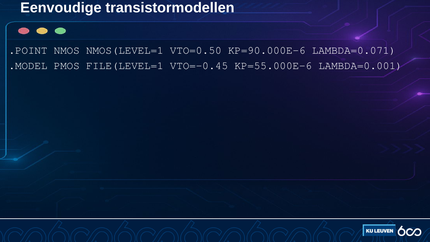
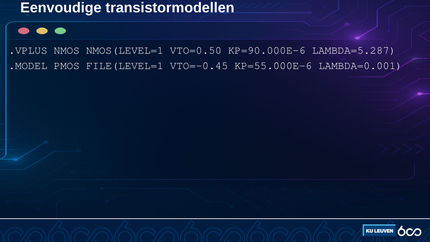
.POINT: .POINT -> .VPLUS
LAMBDA=0.071: LAMBDA=0.071 -> LAMBDA=5.287
